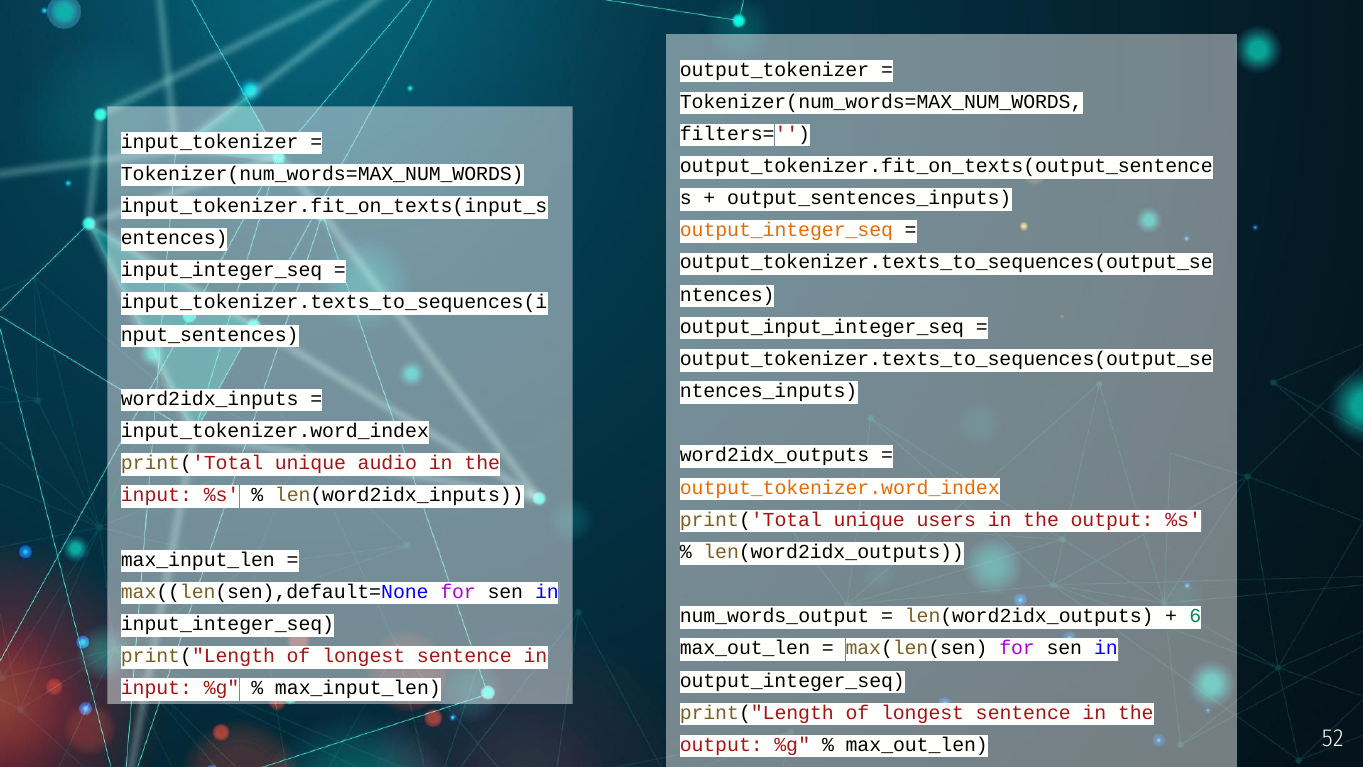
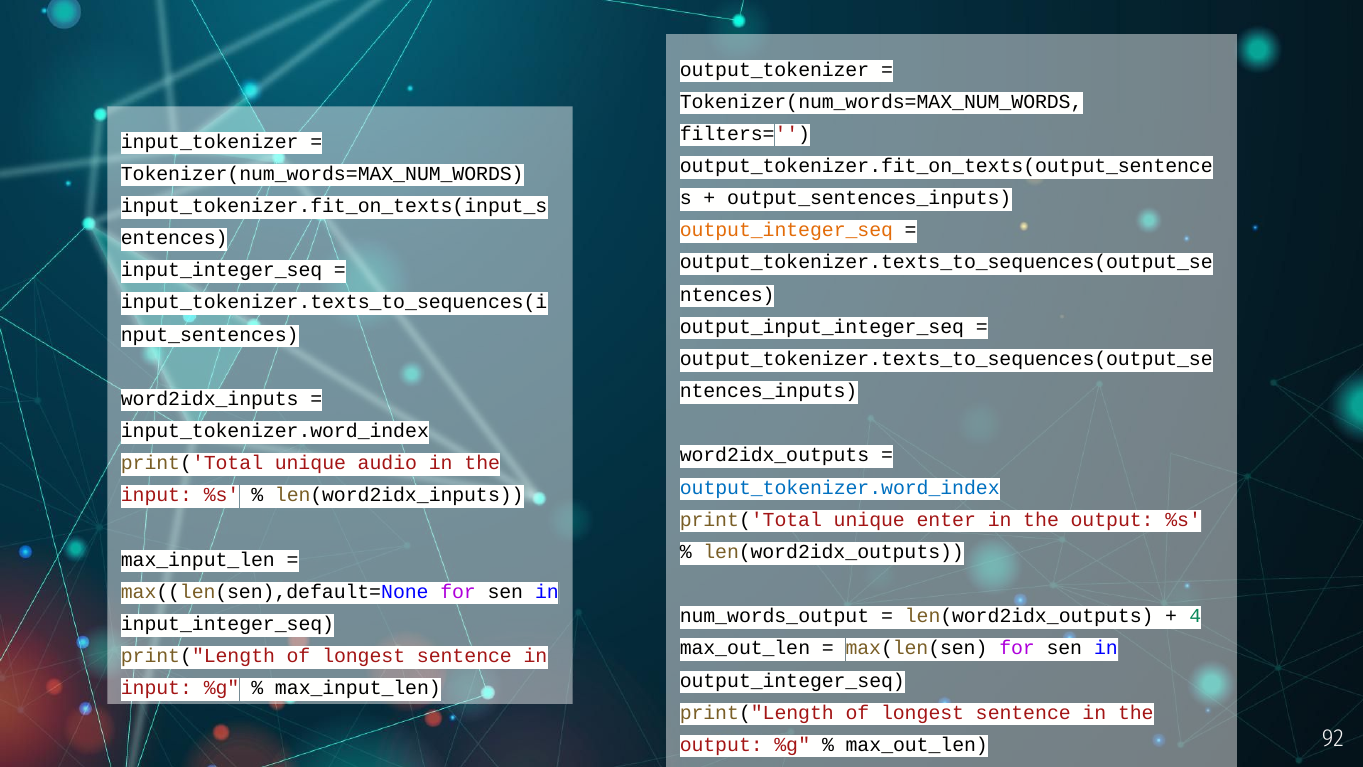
output_tokenizer.word_index colour: orange -> blue
users: users -> enter
6: 6 -> 4
52: 52 -> 92
